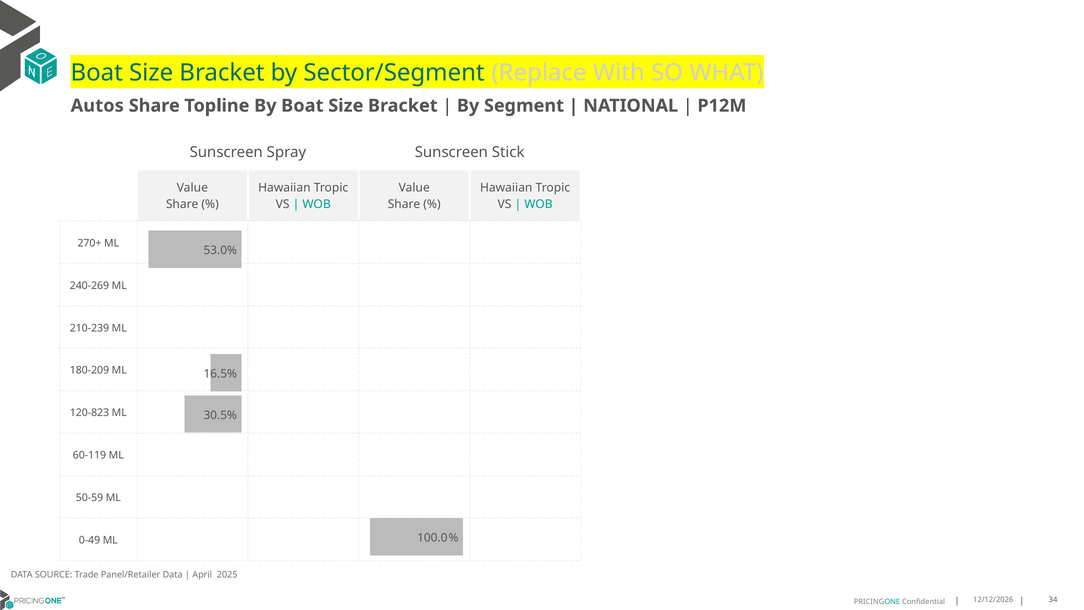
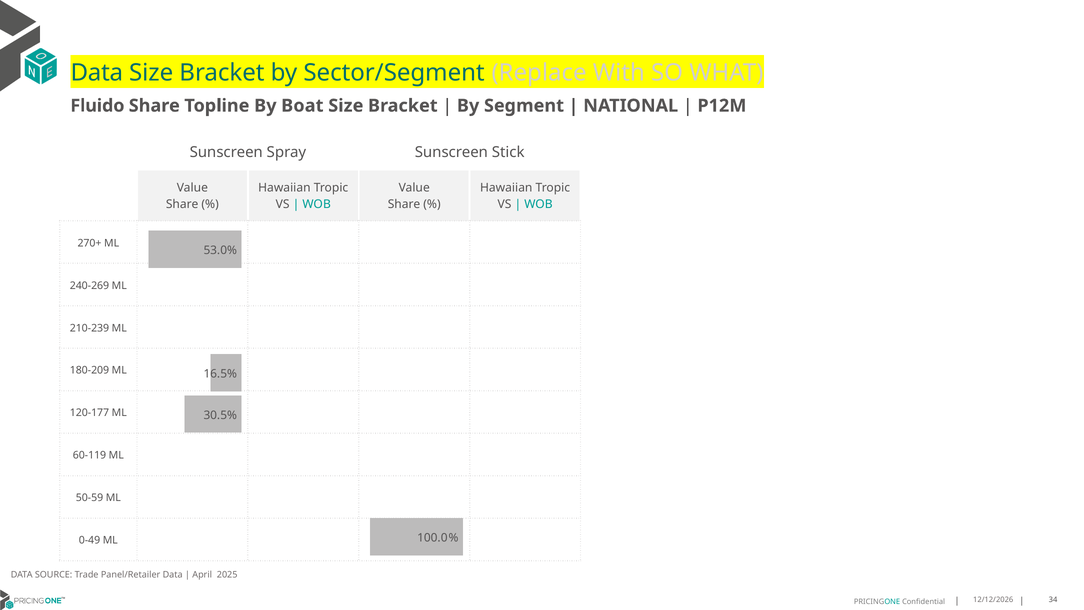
Boat at (97, 73): Boat -> Data
Autos: Autos -> Fluido
120-823: 120-823 -> 120-177
